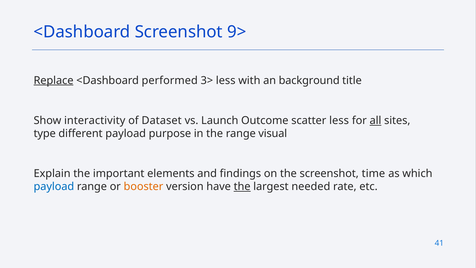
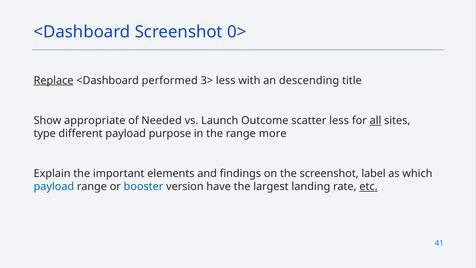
9>: 9> -> 0>
background: background -> descending
interactivity: interactivity -> appropriate
Dataset: Dataset -> Needed
visual: visual -> more
time: time -> label
booster colour: orange -> blue
the at (242, 187) underline: present -> none
needed: needed -> landing
etc underline: none -> present
